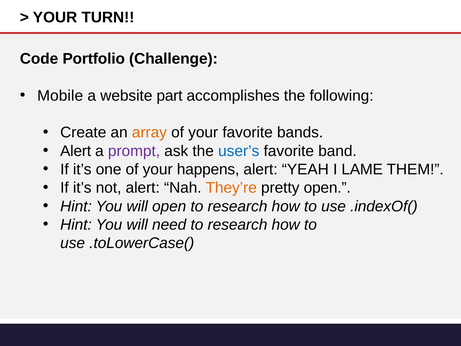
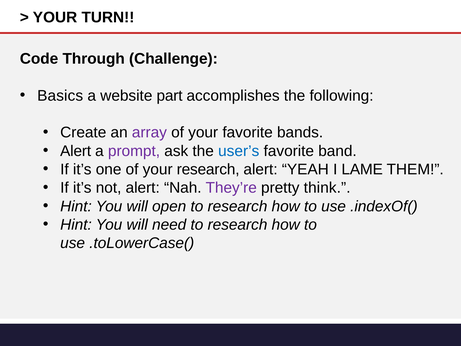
Portfolio: Portfolio -> Through
Mobile: Mobile -> Basics
array colour: orange -> purple
your happens: happens -> research
They’re colour: orange -> purple
pretty open: open -> think
